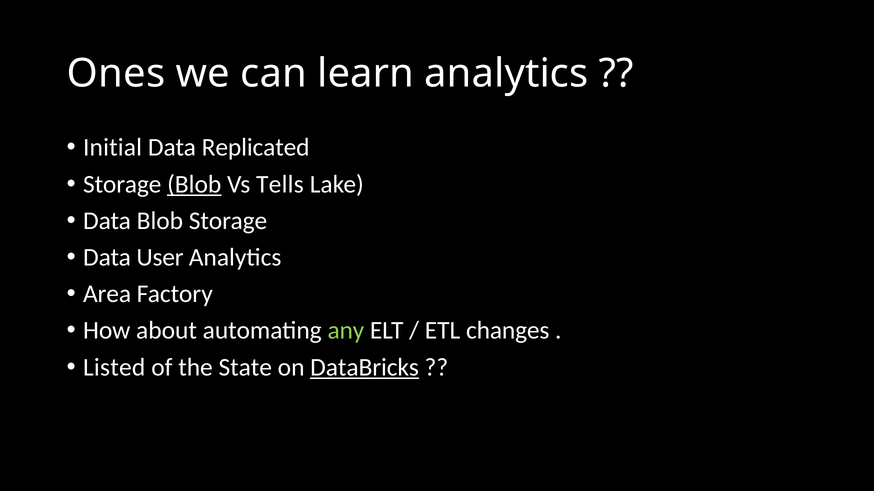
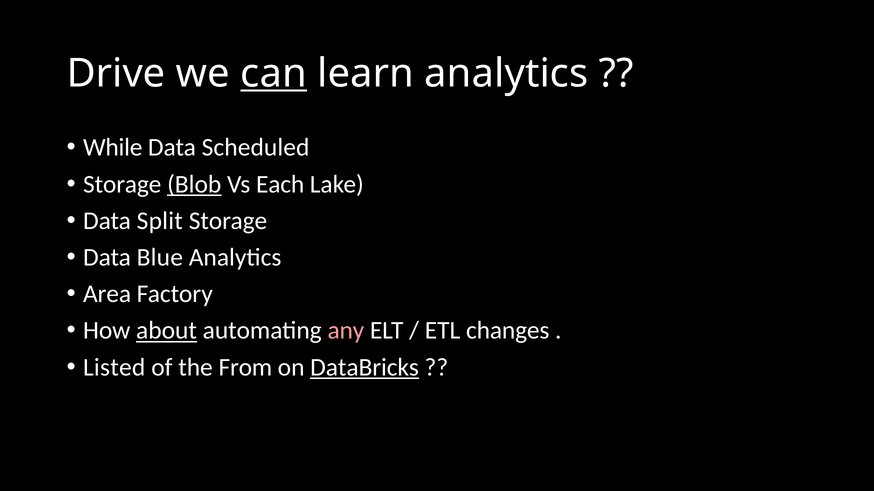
Ones: Ones -> Drive
can underline: none -> present
Initial: Initial -> While
Replicated: Replicated -> Scheduled
Tells: Tells -> Each
Data Blob: Blob -> Split
User: User -> Blue
about underline: none -> present
any colour: light green -> pink
State: State -> From
